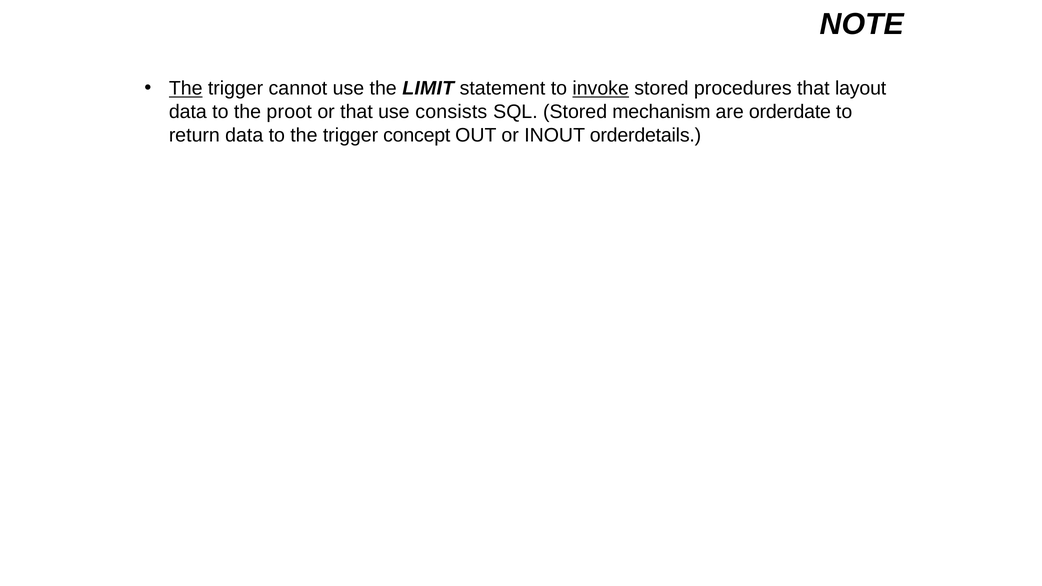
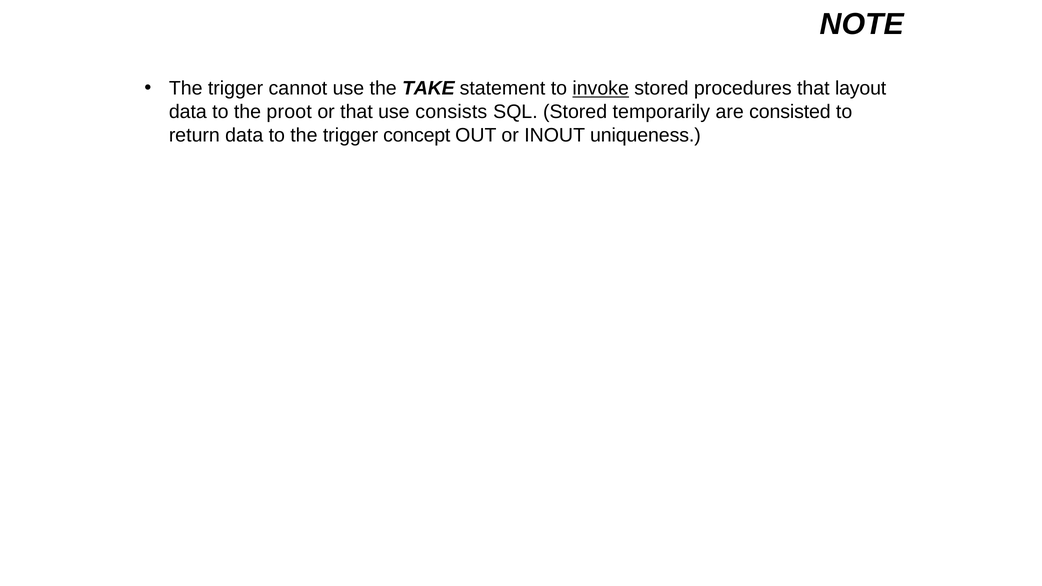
The at (186, 89) underline: present -> none
LIMIT: LIMIT -> TAKE
mechanism: mechanism -> temporarily
orderdate: orderdate -> consisted
orderdetails: orderdetails -> uniqueness
